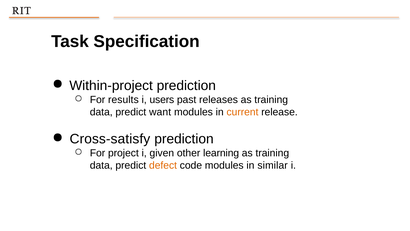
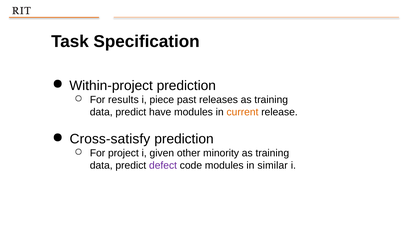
users: users -> piece
want: want -> have
learning: learning -> minority
defect colour: orange -> purple
